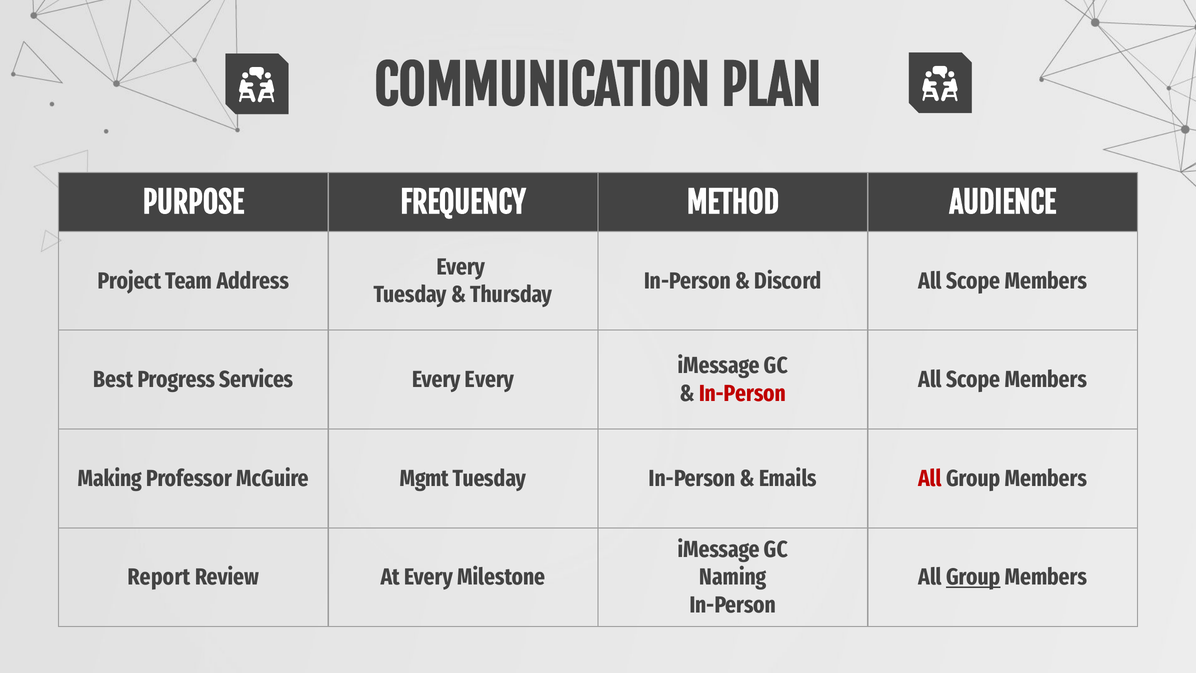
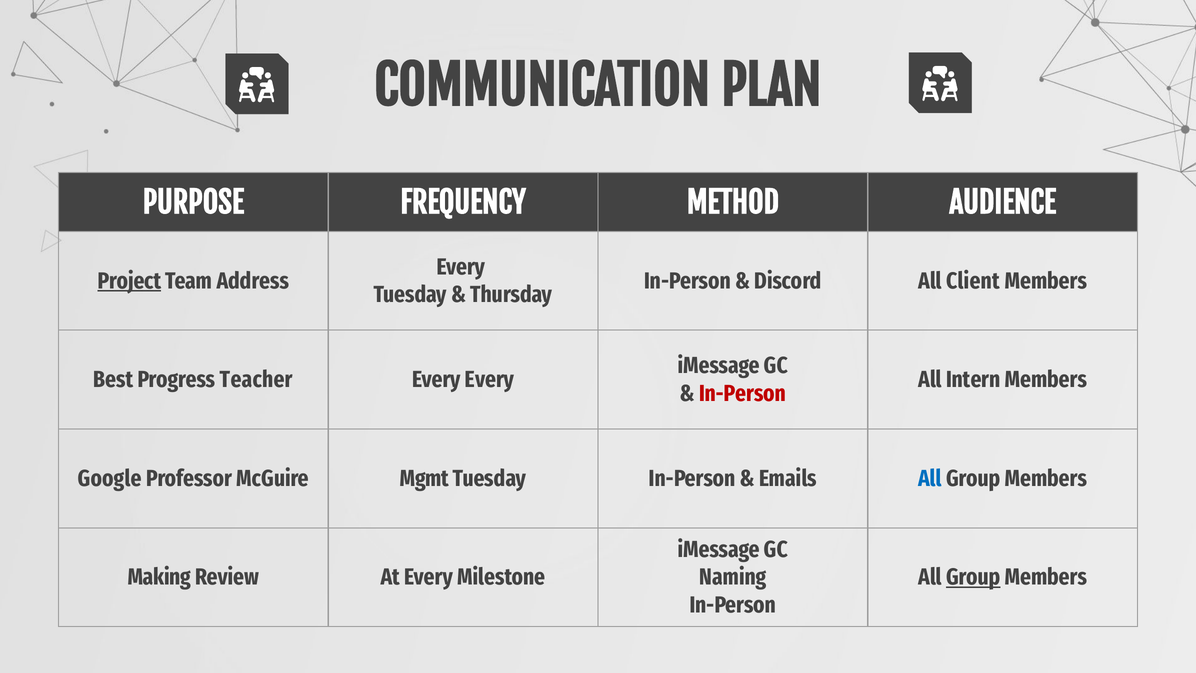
Project underline: none -> present
Discord All Scope: Scope -> Client
Services: Services -> Teacher
Scope at (973, 380): Scope -> Intern
Making: Making -> Google
All at (930, 478) colour: red -> blue
Report: Report -> Making
